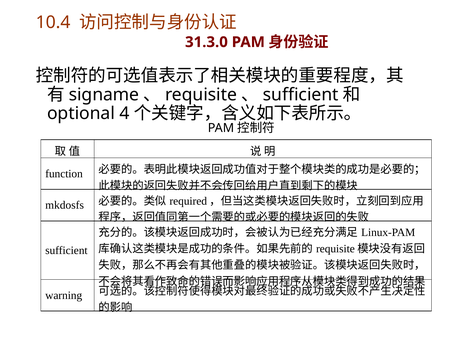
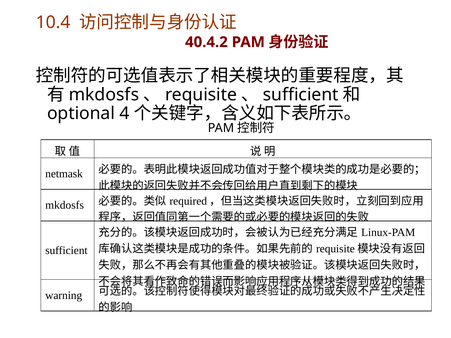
31.3.0: 31.3.0 -> 40.4.2
signame at (104, 95): signame -> mkdosfs
function: function -> netmask
